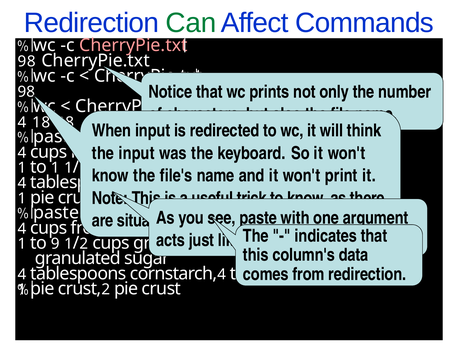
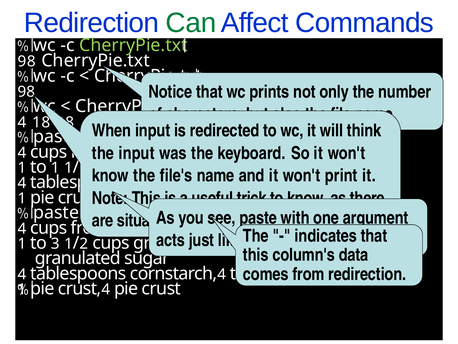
CherryPie.txt at (133, 45) colour: pink -> light green
9: 9 -> 3
crust 2: 2 -> 4
